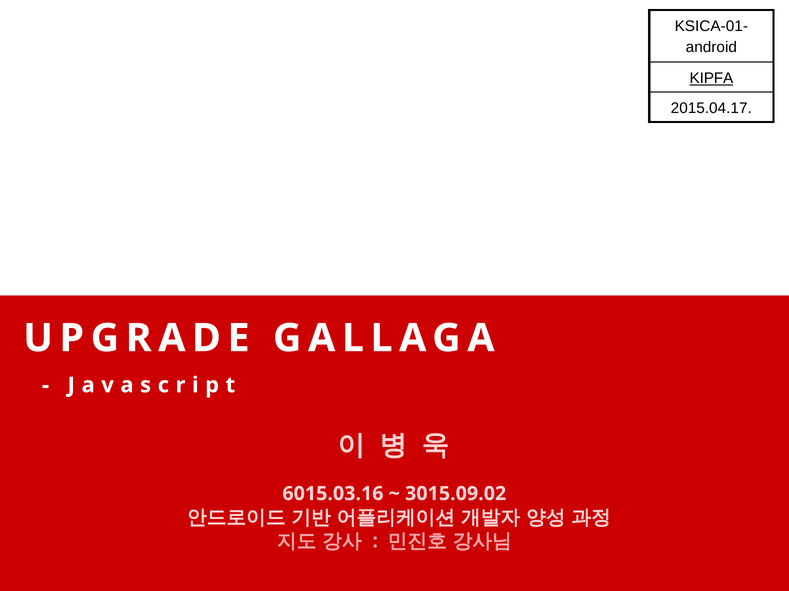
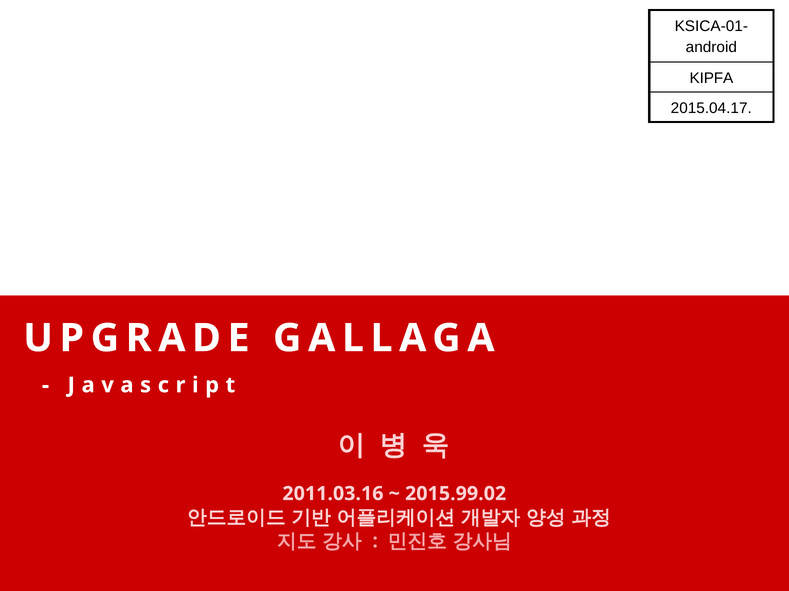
KIPFA underline: present -> none
6015.03.16: 6015.03.16 -> 2011.03.16
3015.09.02: 3015.09.02 -> 2015.99.02
